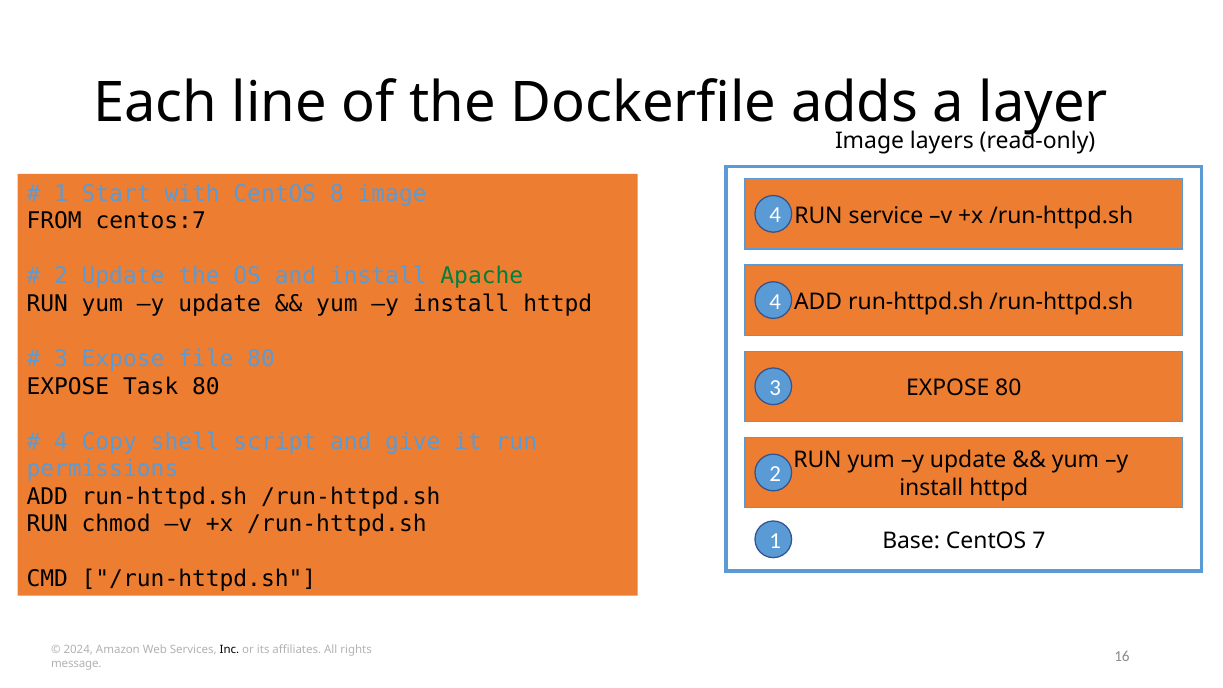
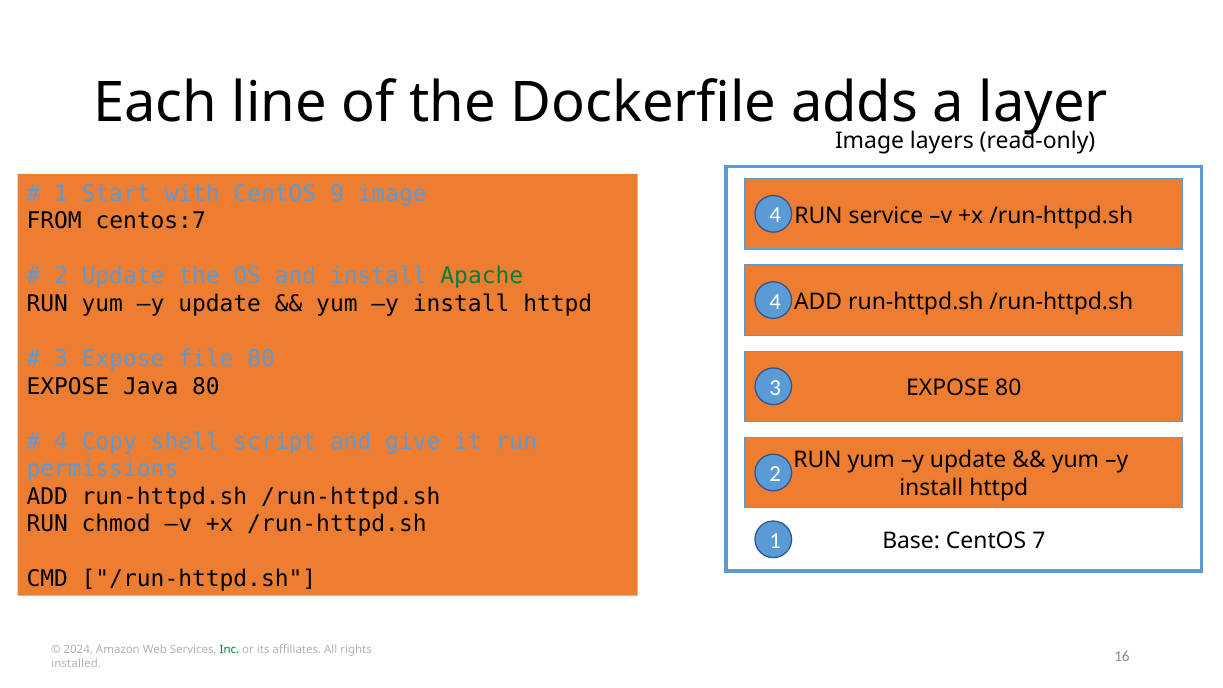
8: 8 -> 9
Task: Task -> Java
Inc colour: black -> green
message: message -> installed
